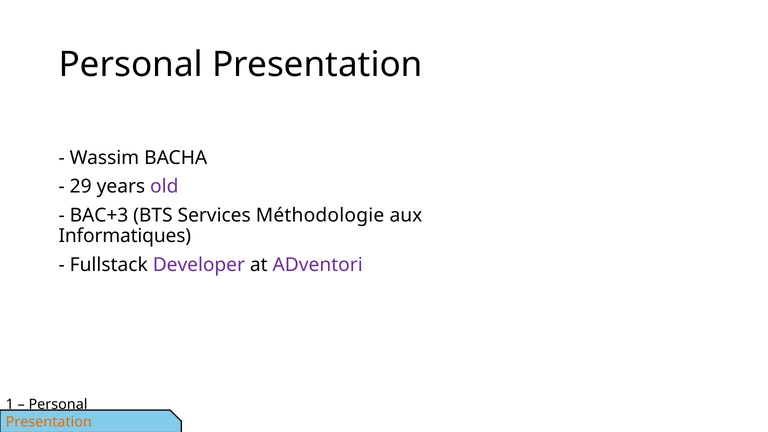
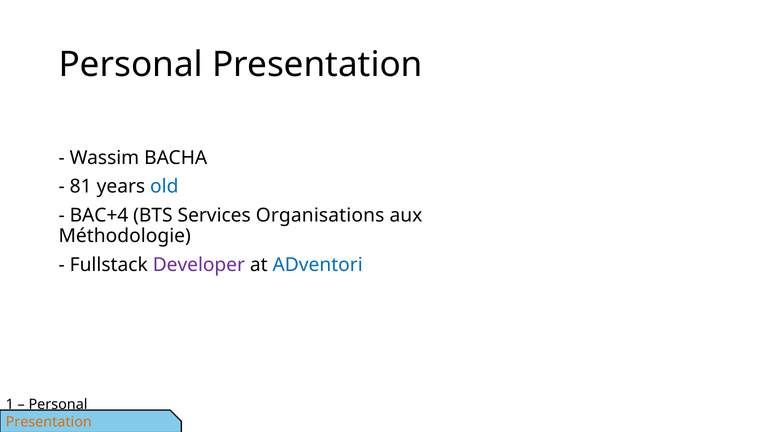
29: 29 -> 81
old colour: purple -> blue
BAC+3: BAC+3 -> BAC+4
Méthodologie: Méthodologie -> Organisations
Informatiques: Informatiques -> Méthodologie
ADventori colour: purple -> blue
